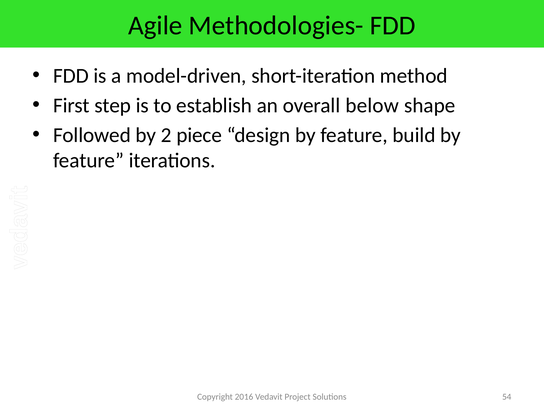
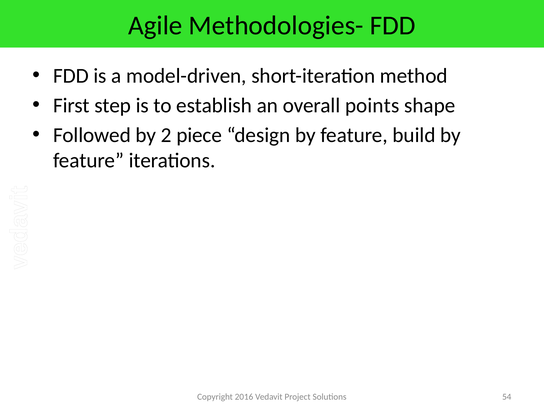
below: below -> points
